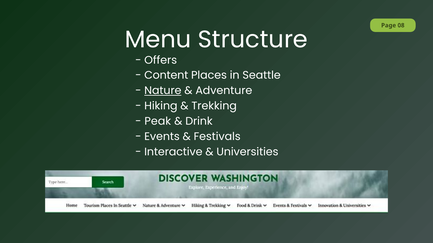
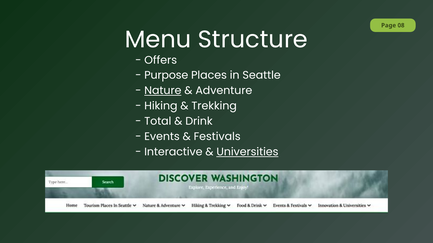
Content: Content -> Purpose
Peak: Peak -> Total
Universities underline: none -> present
